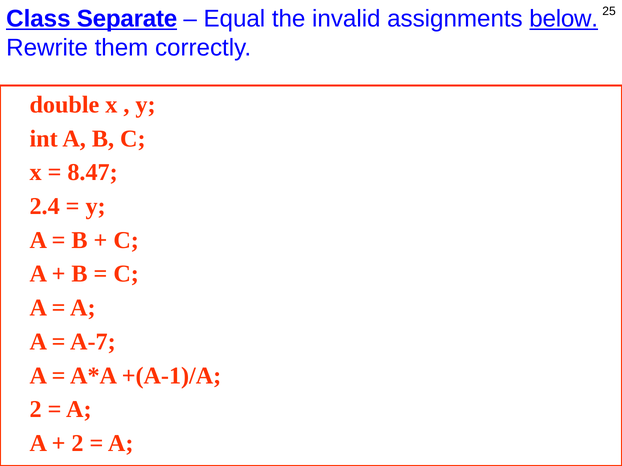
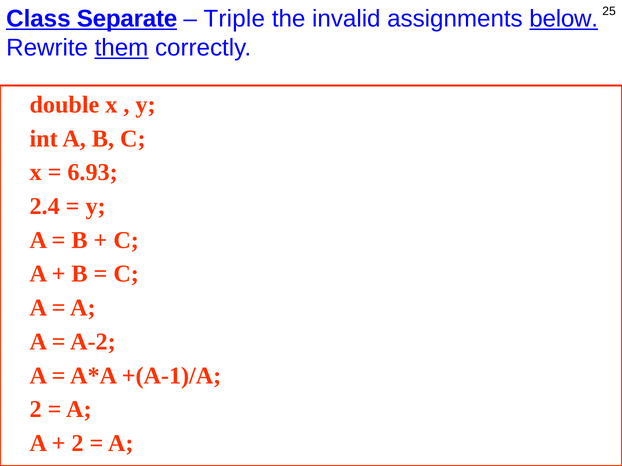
Equal: Equal -> Triple
them underline: none -> present
8.47: 8.47 -> 6.93
A-7: A-7 -> A-2
